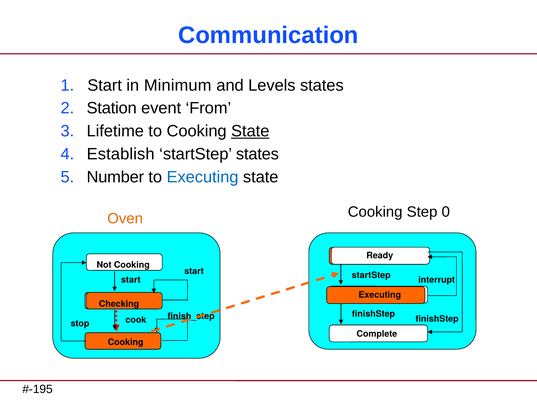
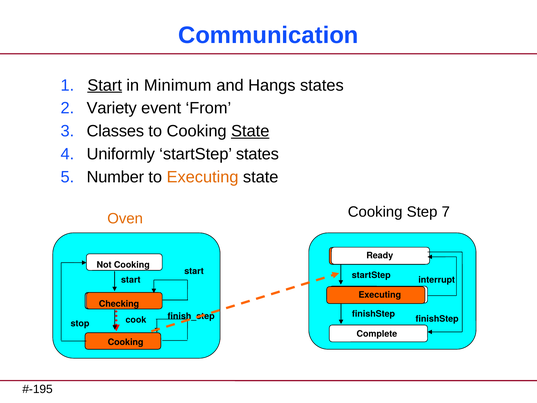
Start at (105, 85) underline: none -> present
Levels: Levels -> Hangs
Station: Station -> Variety
Lifetime: Lifetime -> Classes
Establish: Establish -> Uniformly
Executing at (203, 177) colour: blue -> orange
0: 0 -> 7
